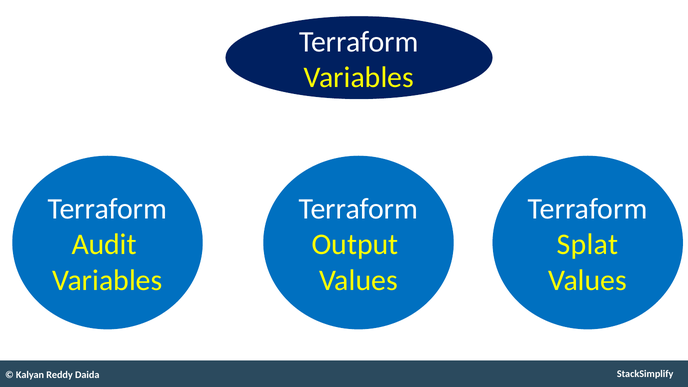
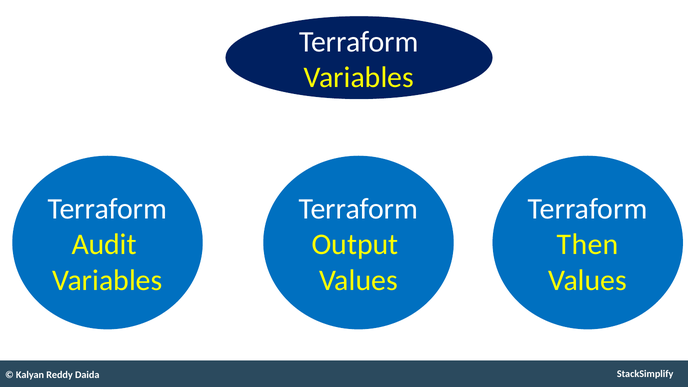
Splat: Splat -> Then
